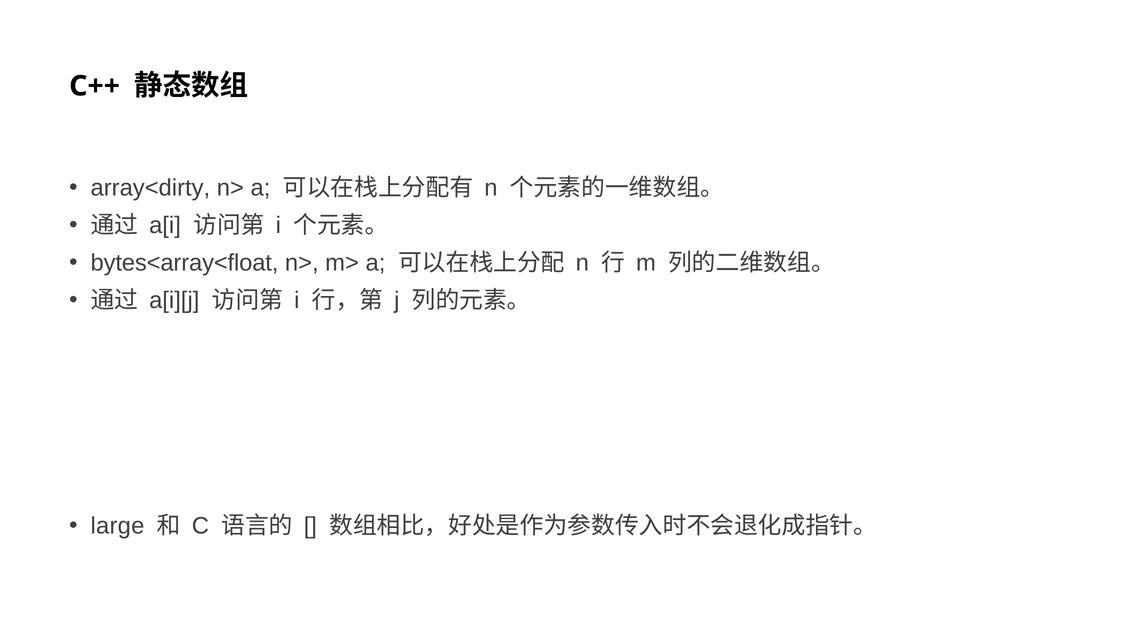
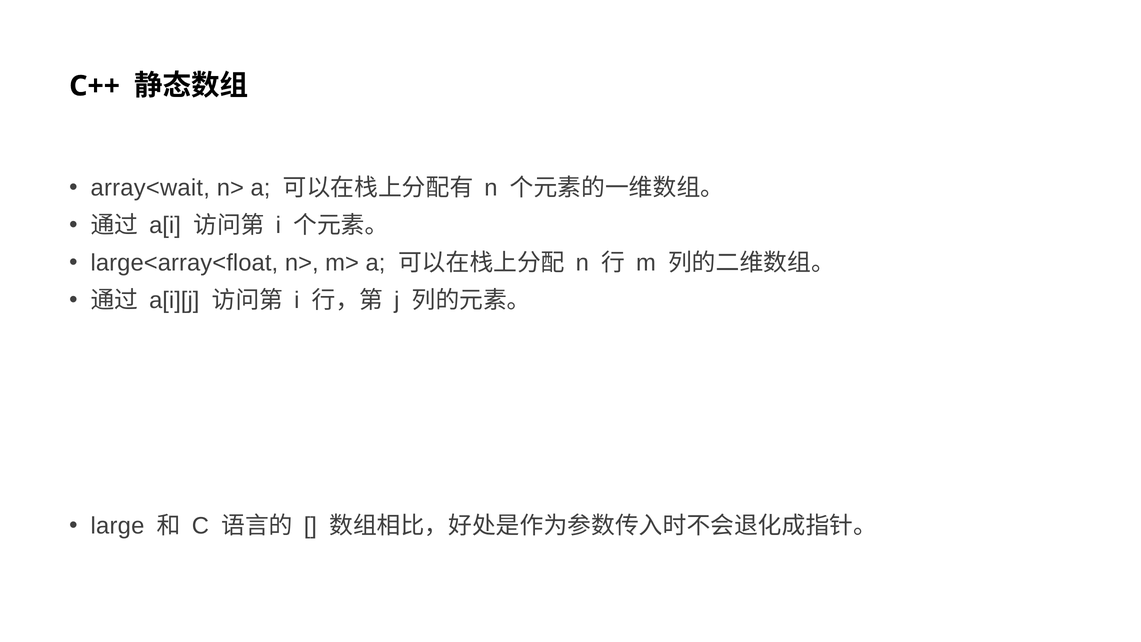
array<dirty: array<dirty -> array<wait
bytes<array<float: bytes<array<float -> large<array<float
